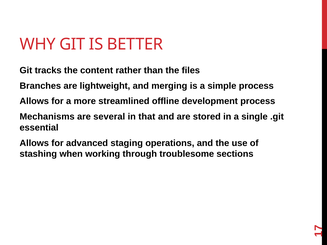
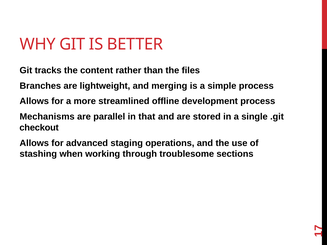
several: several -> parallel
essential: essential -> checkout
